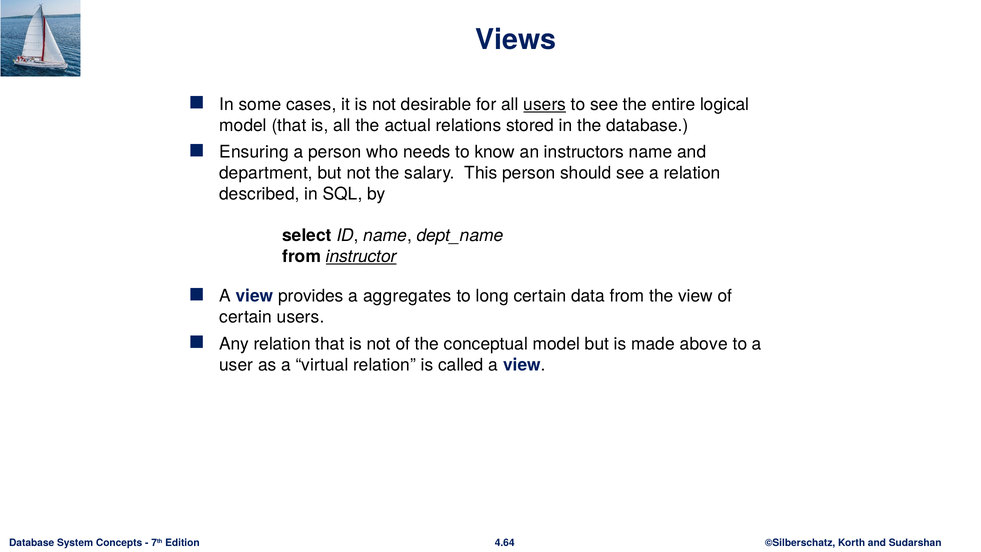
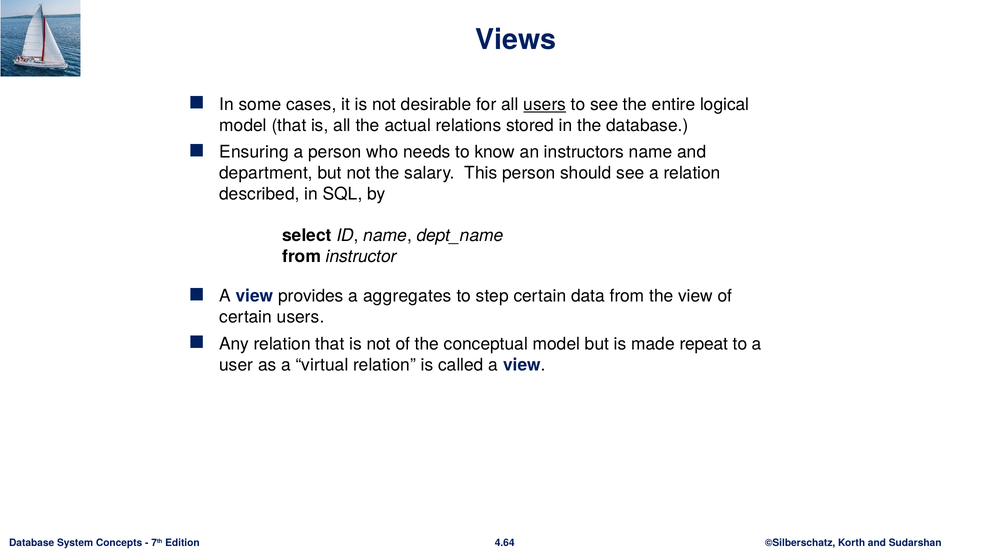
instructor underline: present -> none
long: long -> step
above: above -> repeat
